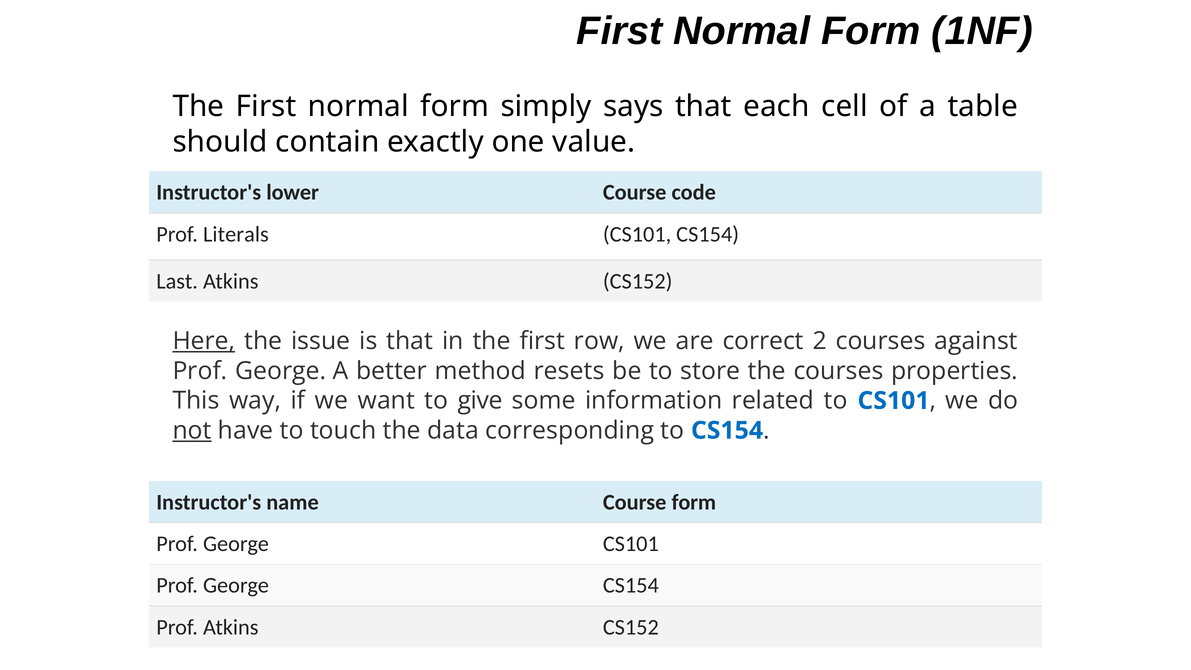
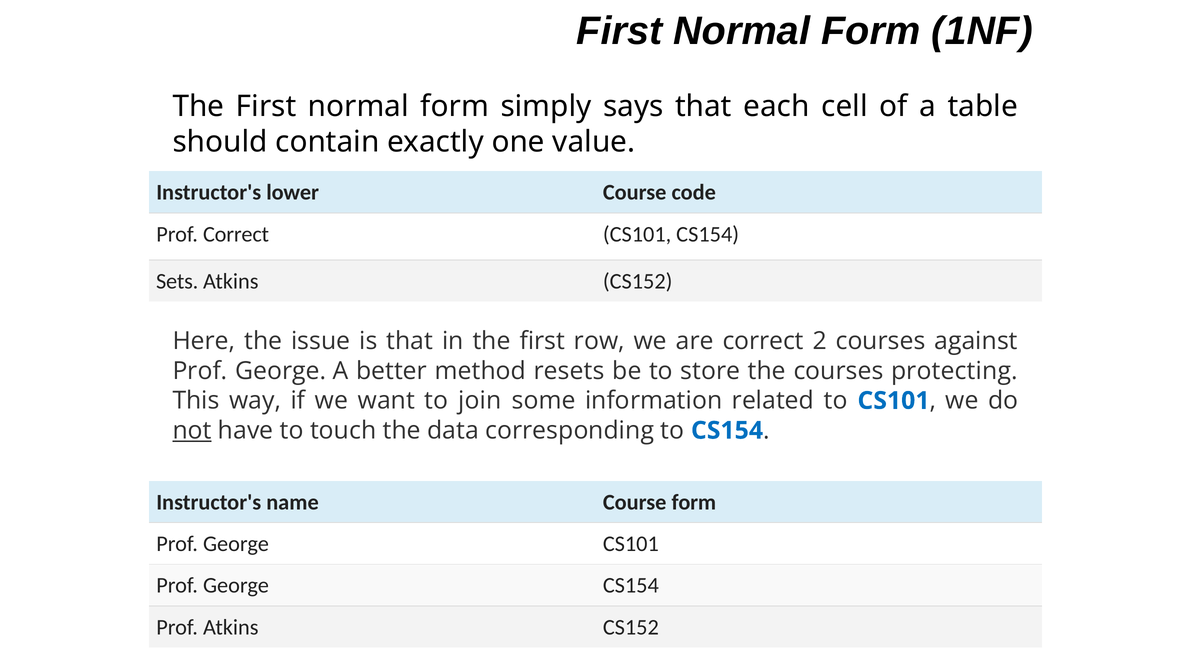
Prof Literals: Literals -> Correct
Last: Last -> Sets
Here underline: present -> none
properties: properties -> protecting
give: give -> join
